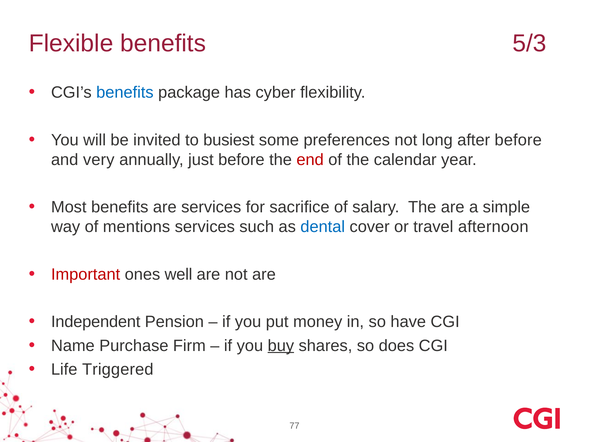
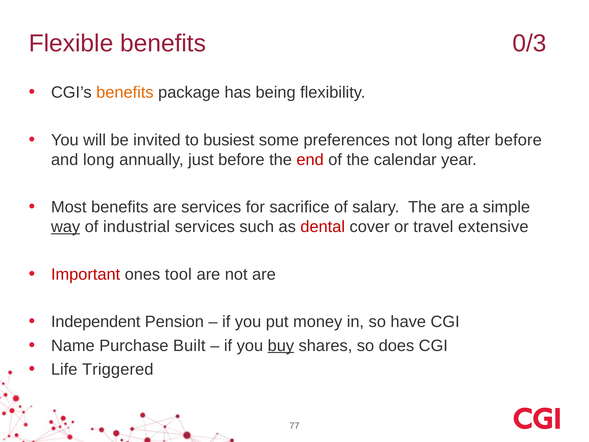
5/3: 5/3 -> 0/3
benefits at (125, 92) colour: blue -> orange
cyber: cyber -> being
and very: very -> long
way underline: none -> present
mentions: mentions -> industrial
dental colour: blue -> red
afternoon: afternoon -> extensive
well: well -> tool
Firm: Firm -> Built
